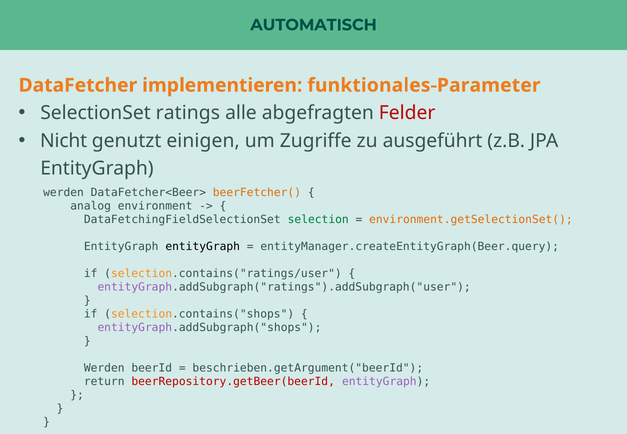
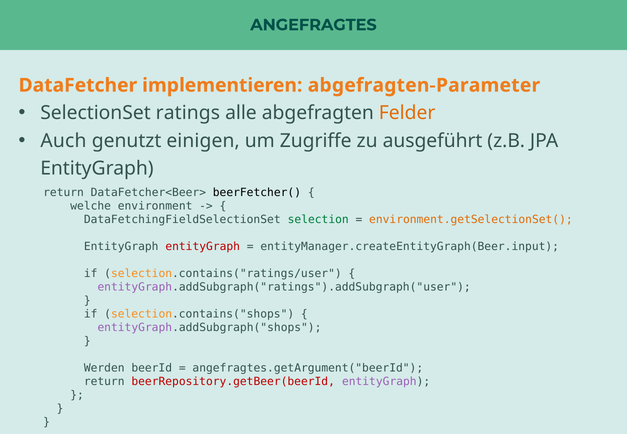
AUTOMATISCH: AUTOMATISCH -> ANGEFRAGTES
funktionales-Parameter: funktionales-Parameter -> abgefragten-Parameter
Felder colour: red -> orange
Nicht: Nicht -> Auch
werden at (64, 192): werden -> return
beerFetcher( colour: orange -> black
analog: analog -> welche
entityGraph at (203, 247) colour: black -> red
entityManager.createEntityGraph(Beer.query: entityManager.createEntityGraph(Beer.query -> entityManager.createEntityGraph(Beer.input
beschrieben.getArgument("beerId: beschrieben.getArgument("beerId -> angefragtes.getArgument("beerId
